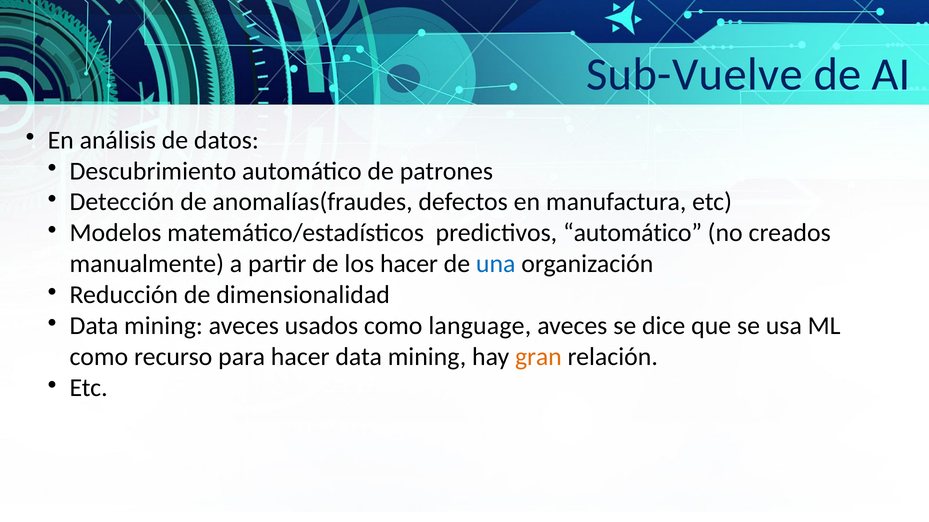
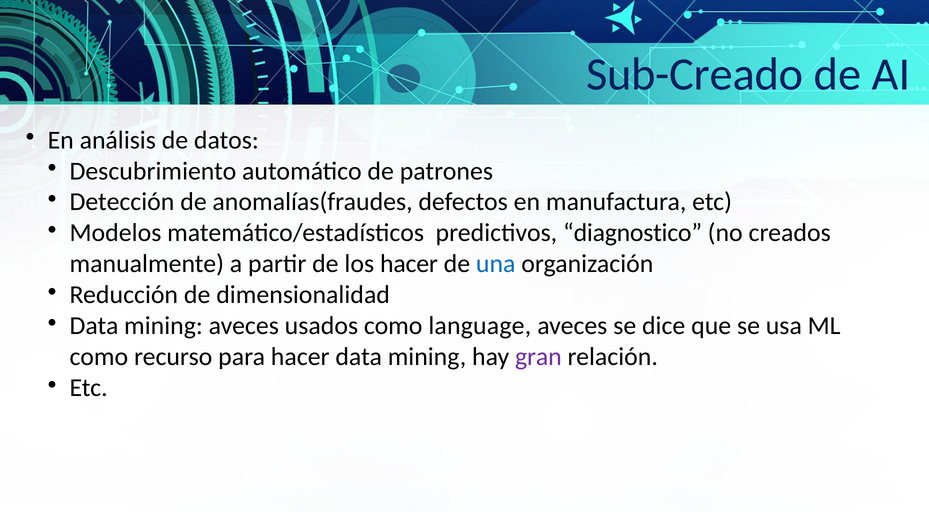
Sub-Vuelve: Sub-Vuelve -> Sub-Creado
predictivos automático: automático -> diagnostico
gran colour: orange -> purple
